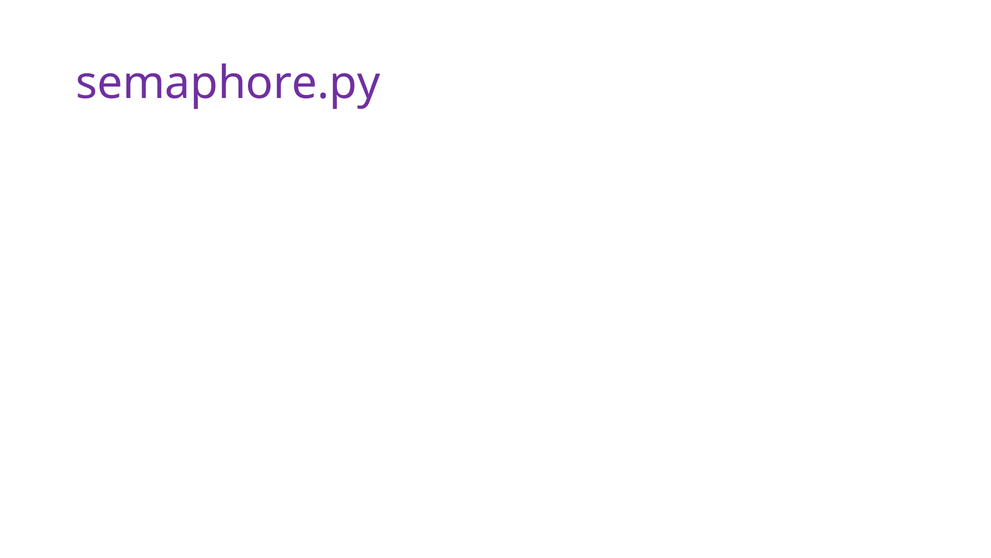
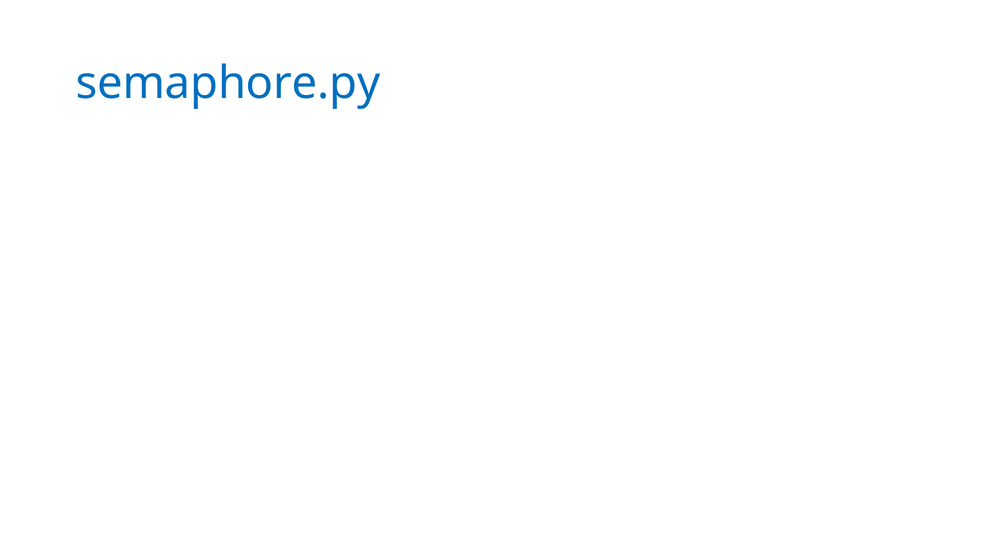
semaphore.py colour: purple -> blue
